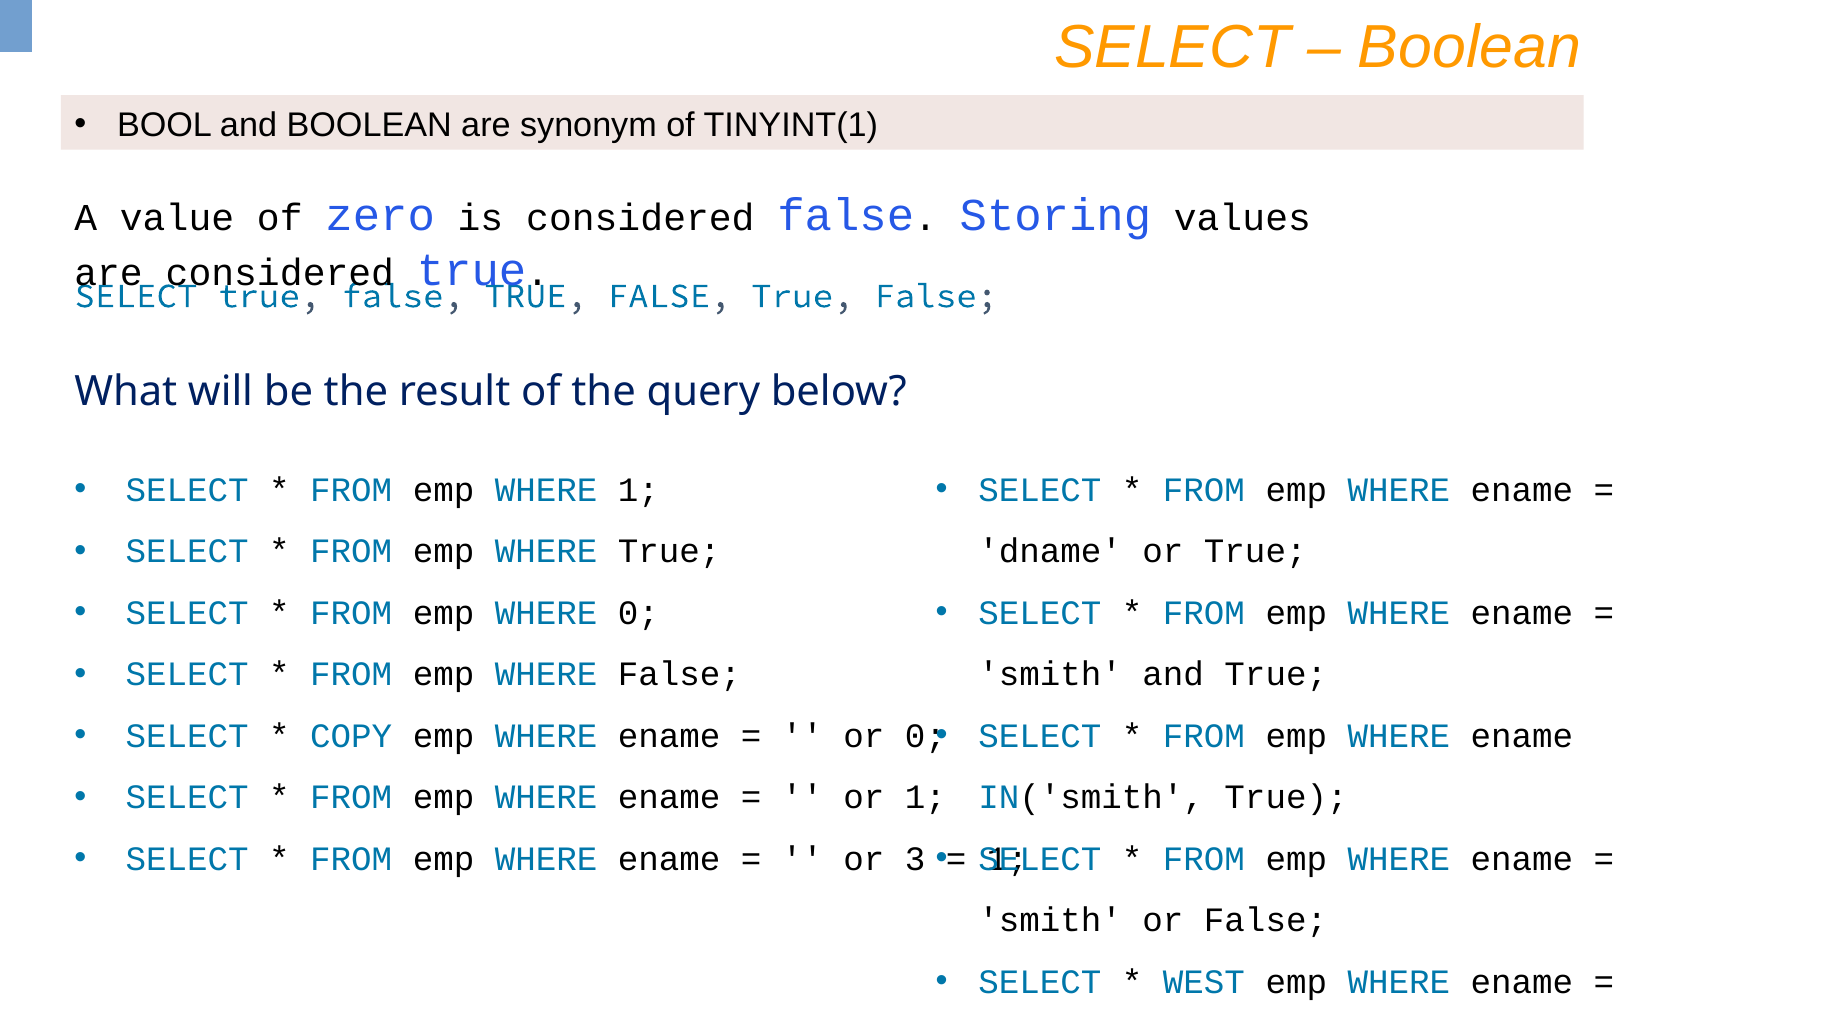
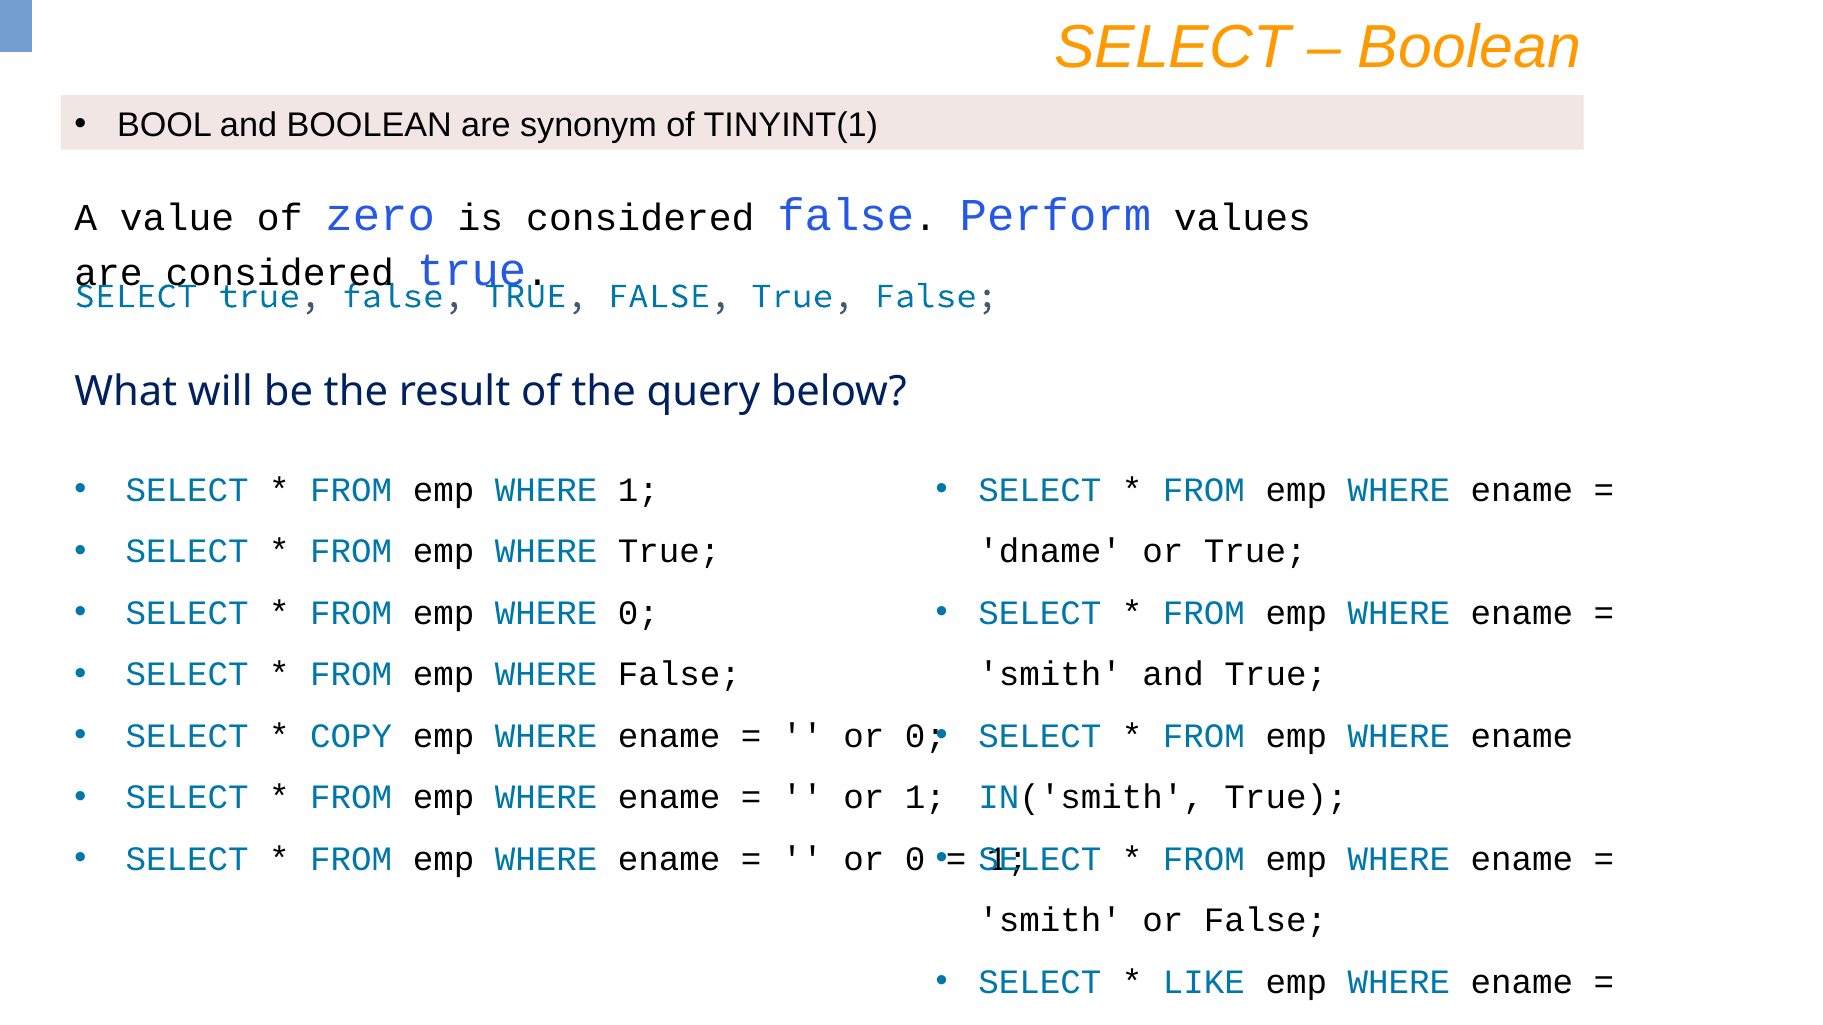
Storing: Storing -> Perform
3 at (915, 860): 3 -> 0
WEST: WEST -> LIKE
